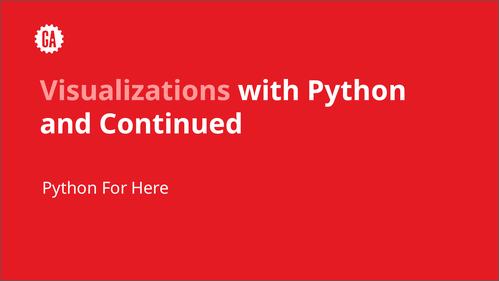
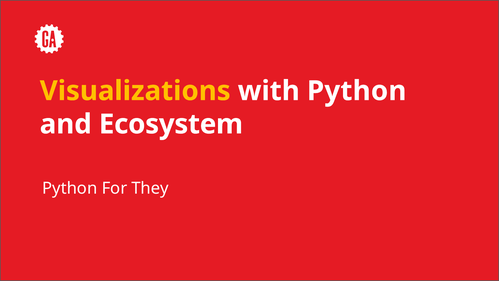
Visualizations colour: pink -> yellow
Continued: Continued -> Ecosystem
Here: Here -> They
